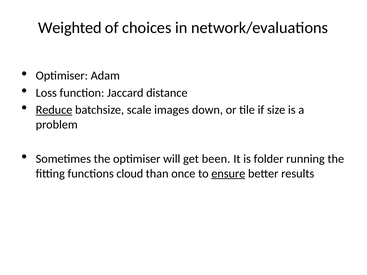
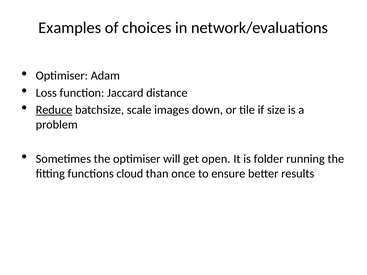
Weighted: Weighted -> Examples
been: been -> open
ensure underline: present -> none
